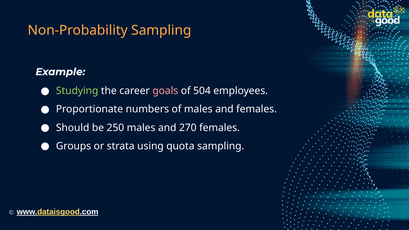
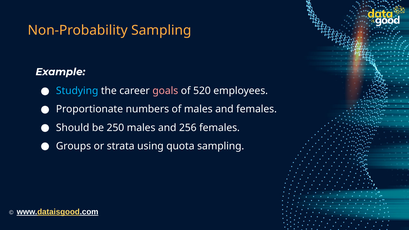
Studying colour: light green -> light blue
504: 504 -> 520
270: 270 -> 256
